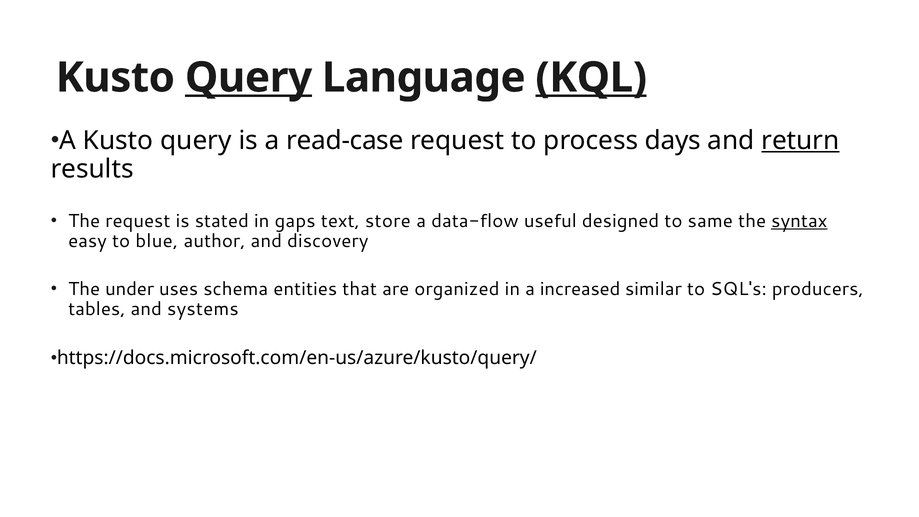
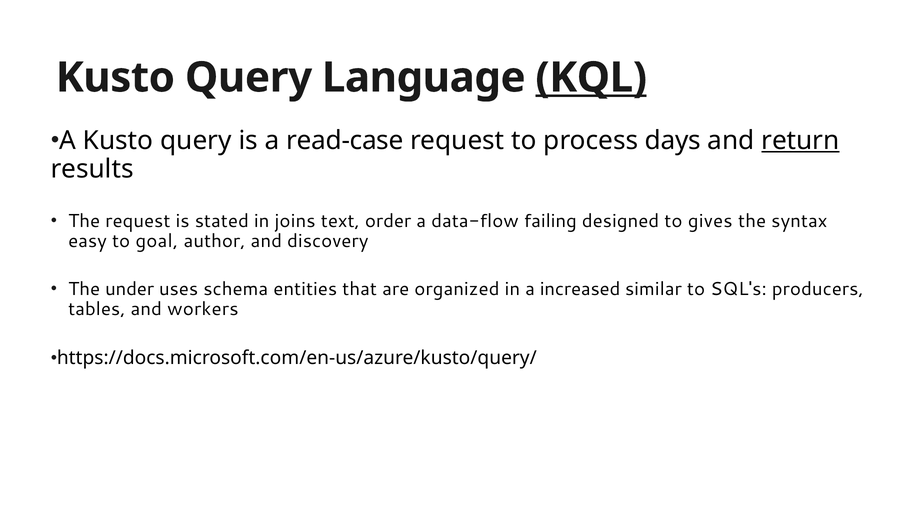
Query at (249, 78) underline: present -> none
gaps: gaps -> joins
store: store -> order
useful: useful -> failing
same: same -> gives
syntax underline: present -> none
blue: blue -> goal
systems: systems -> workers
